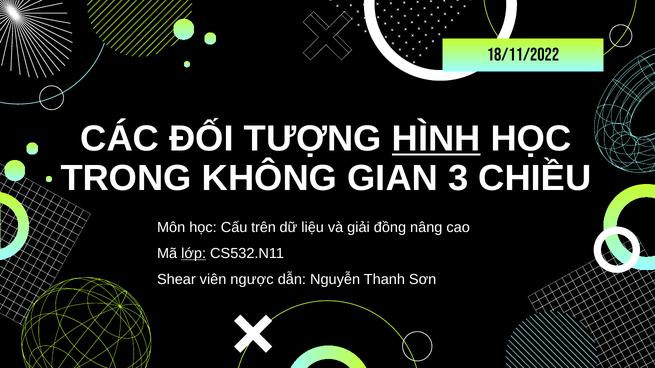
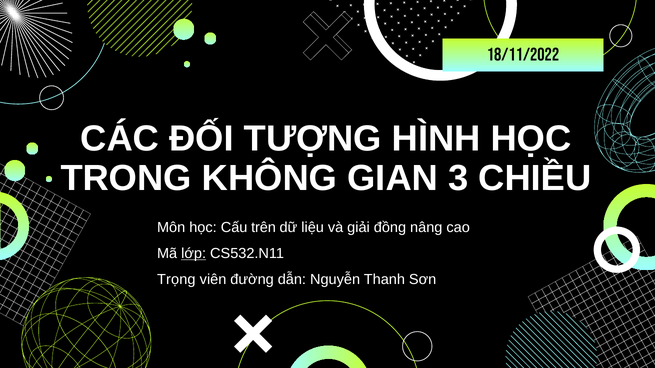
HÌNH underline: present -> none
Shear: Shear -> Trọng
ngược: ngược -> đường
